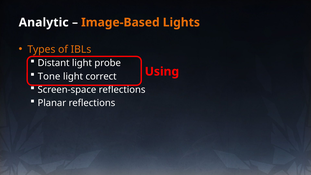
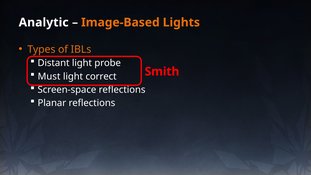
Using: Using -> Smith
Tone: Tone -> Must
